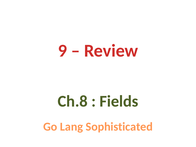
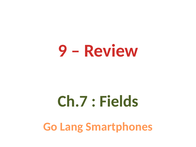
Ch.8: Ch.8 -> Ch.7
Sophisticated: Sophisticated -> Smartphones
